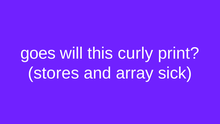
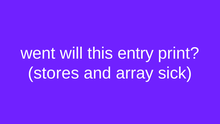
goes: goes -> went
curly: curly -> entry
